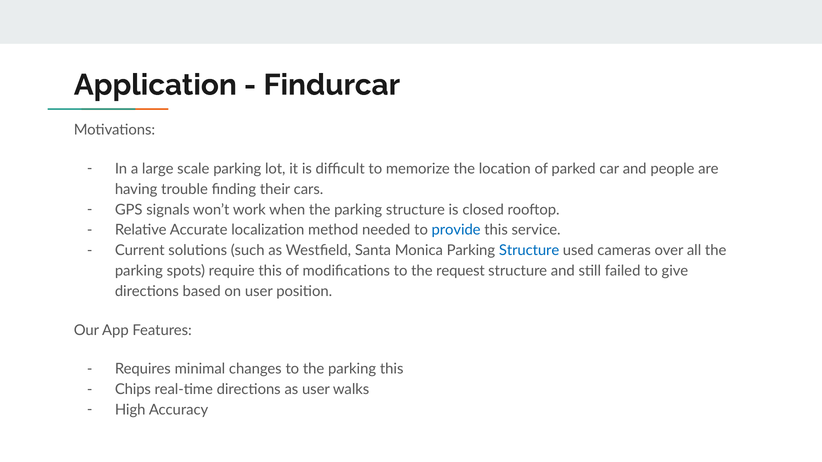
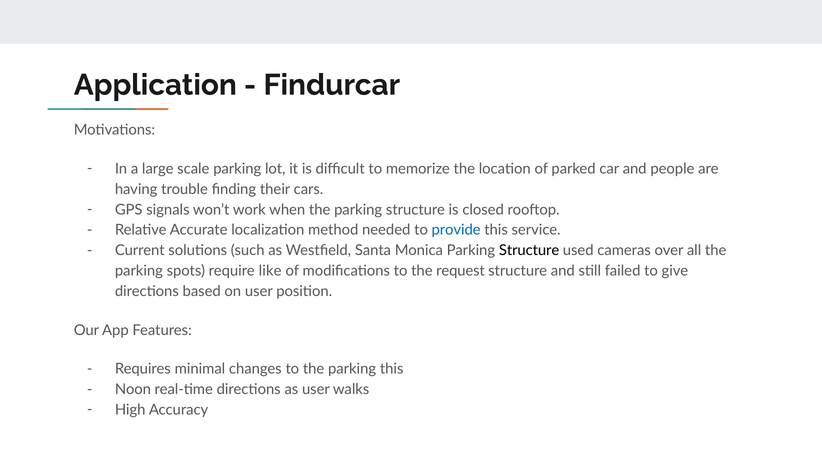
Structure at (529, 251) colour: blue -> black
require this: this -> like
Chips: Chips -> Noon
